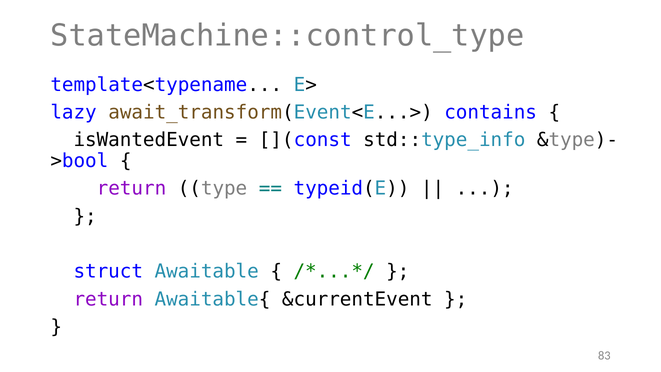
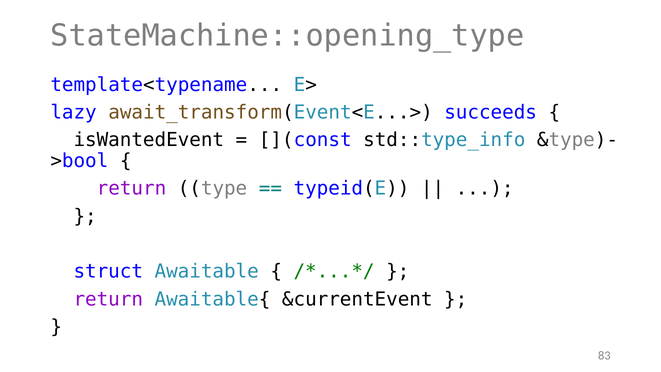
StateMachine::control_type: StateMachine::control_type -> StateMachine::opening_type
contains: contains -> succeeds
